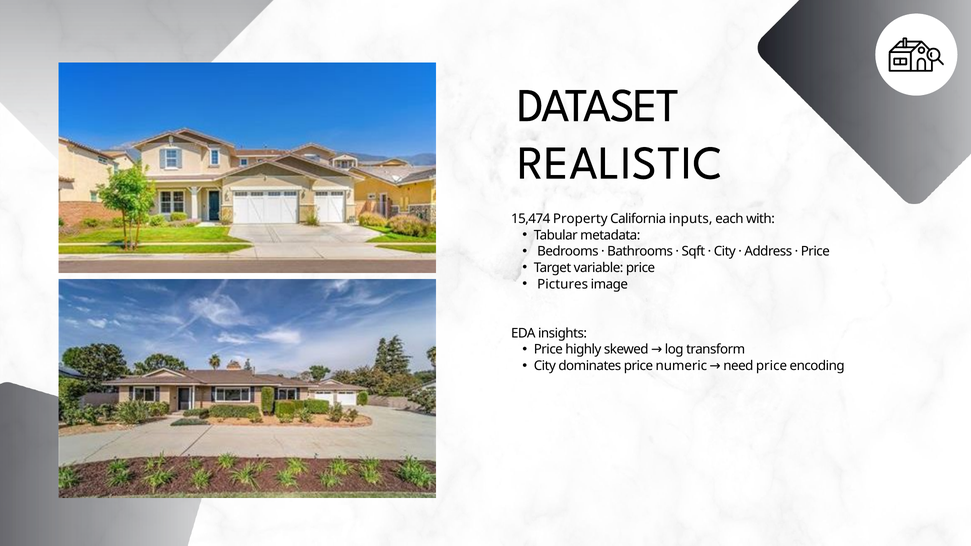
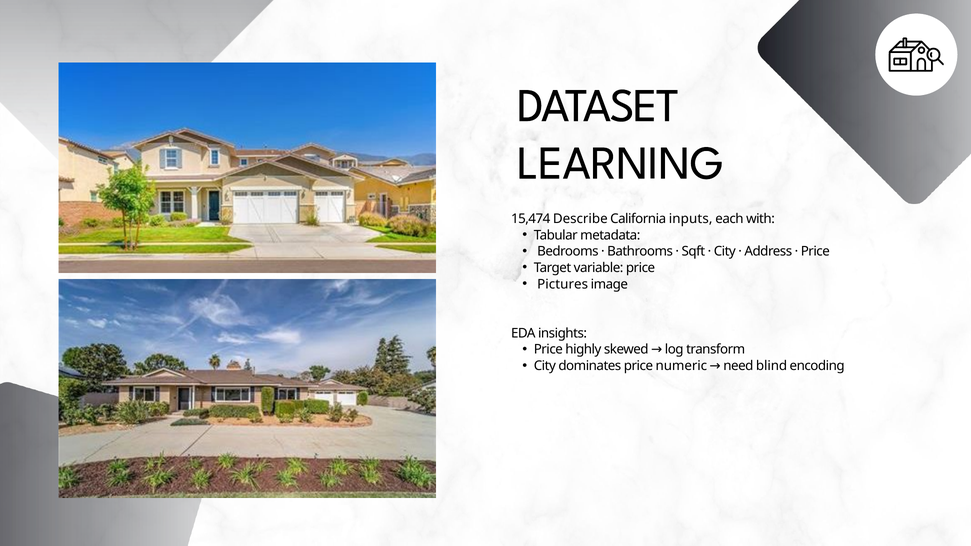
REALISTIC: REALISTIC -> LEARNING
Property: Property -> Describe
need price: price -> blind
